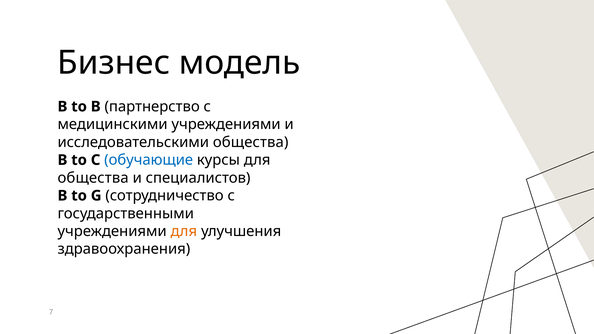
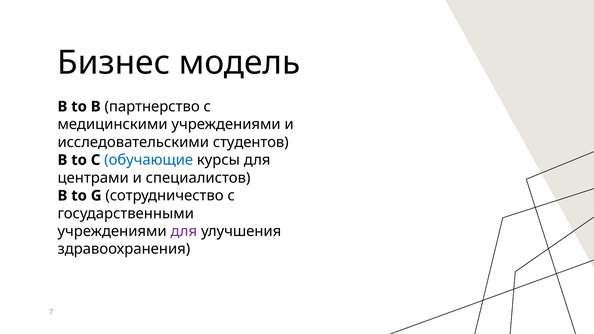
исследовательскими общества: общества -> студентов
общества at (93, 178): общества -> центрами
для at (184, 231) colour: orange -> purple
